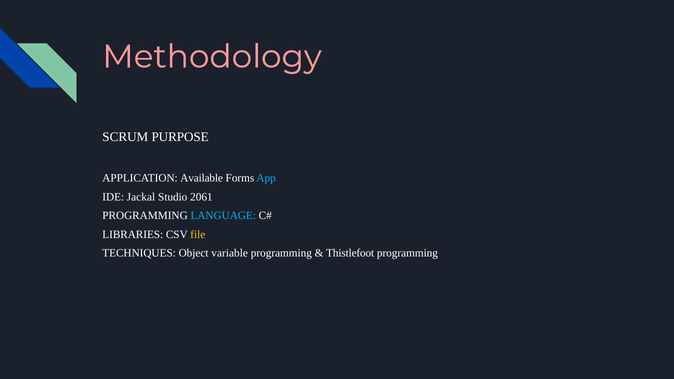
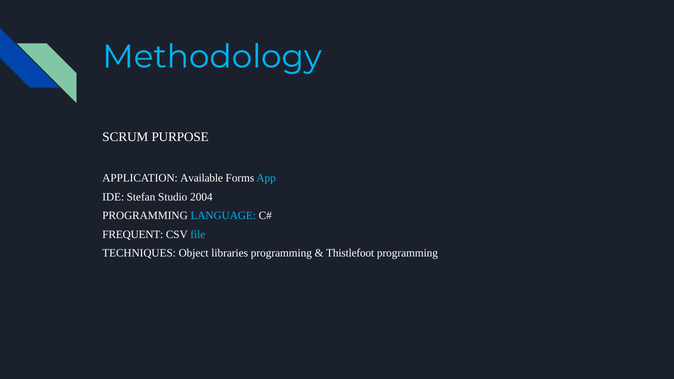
Methodology colour: pink -> light blue
Jackal: Jackal -> Stefan
2061: 2061 -> 2004
LIBRARIES: LIBRARIES -> FREQUENT
file colour: yellow -> light blue
variable: variable -> libraries
